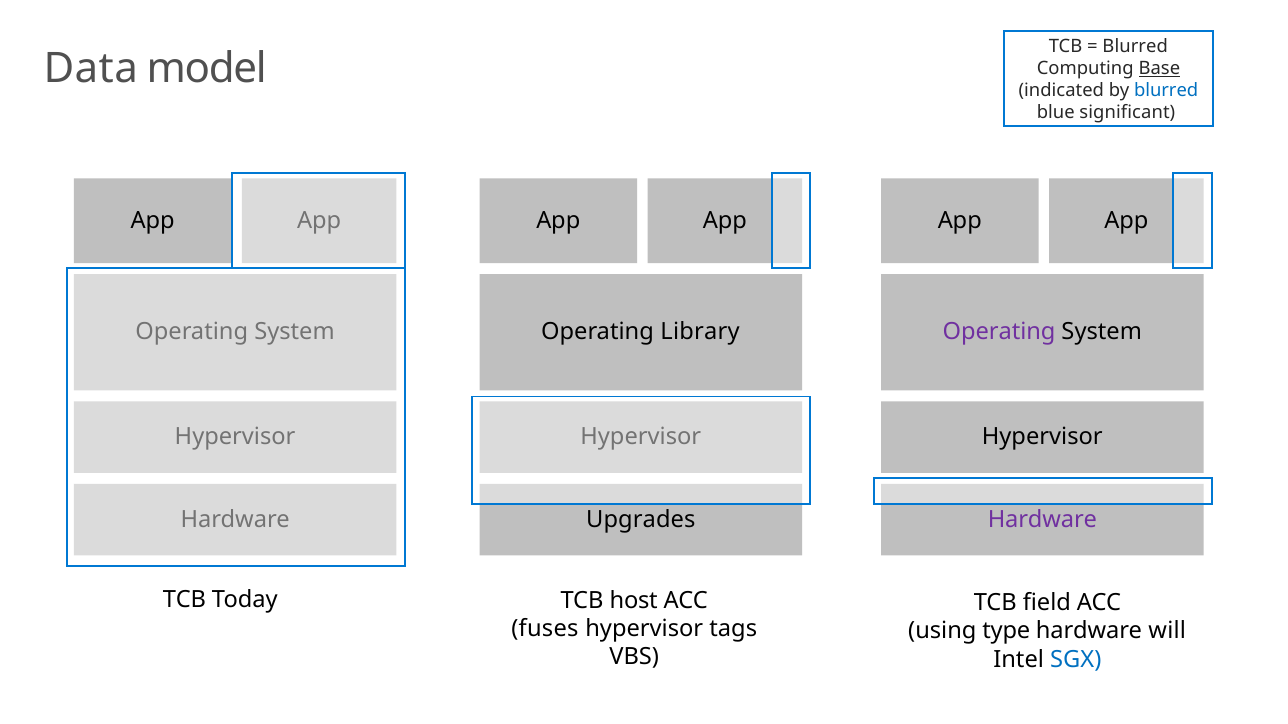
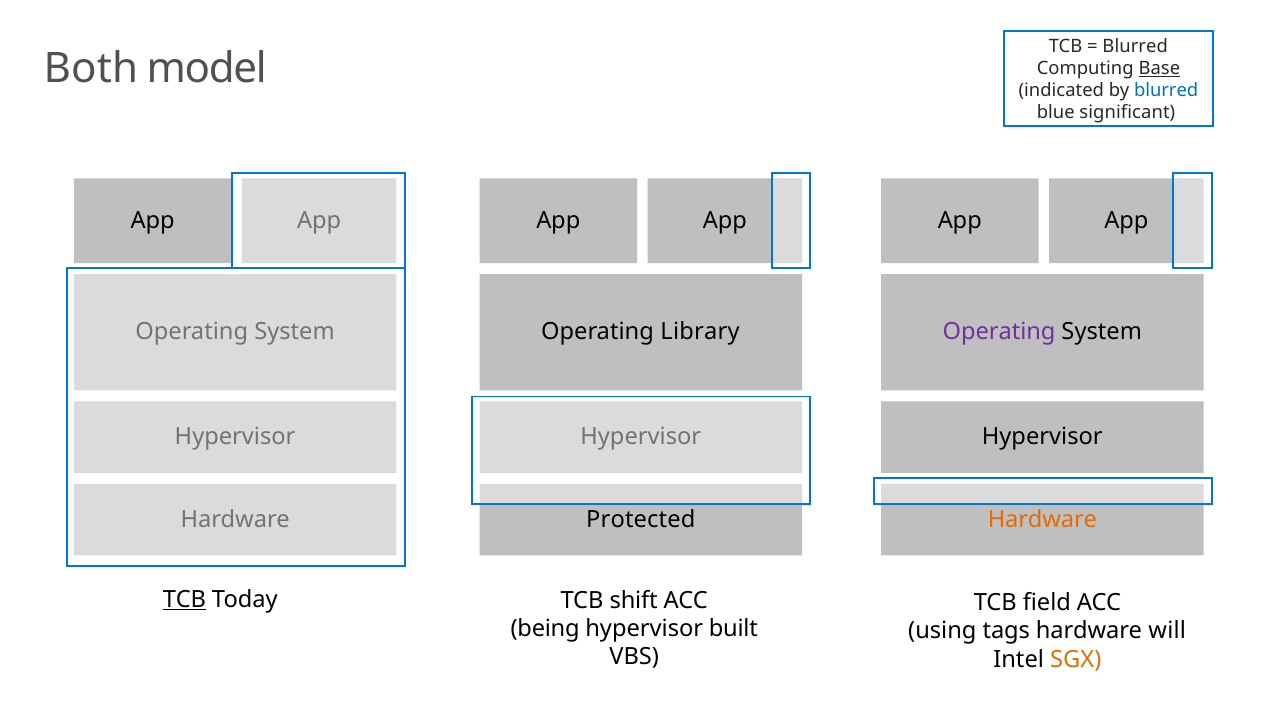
Data: Data -> Both
Upgrades: Upgrades -> Protected
Hardware at (1042, 520) colour: purple -> orange
TCB at (185, 600) underline: none -> present
host: host -> shift
fuses: fuses -> being
tags: tags -> built
type: type -> tags
SGX colour: blue -> orange
